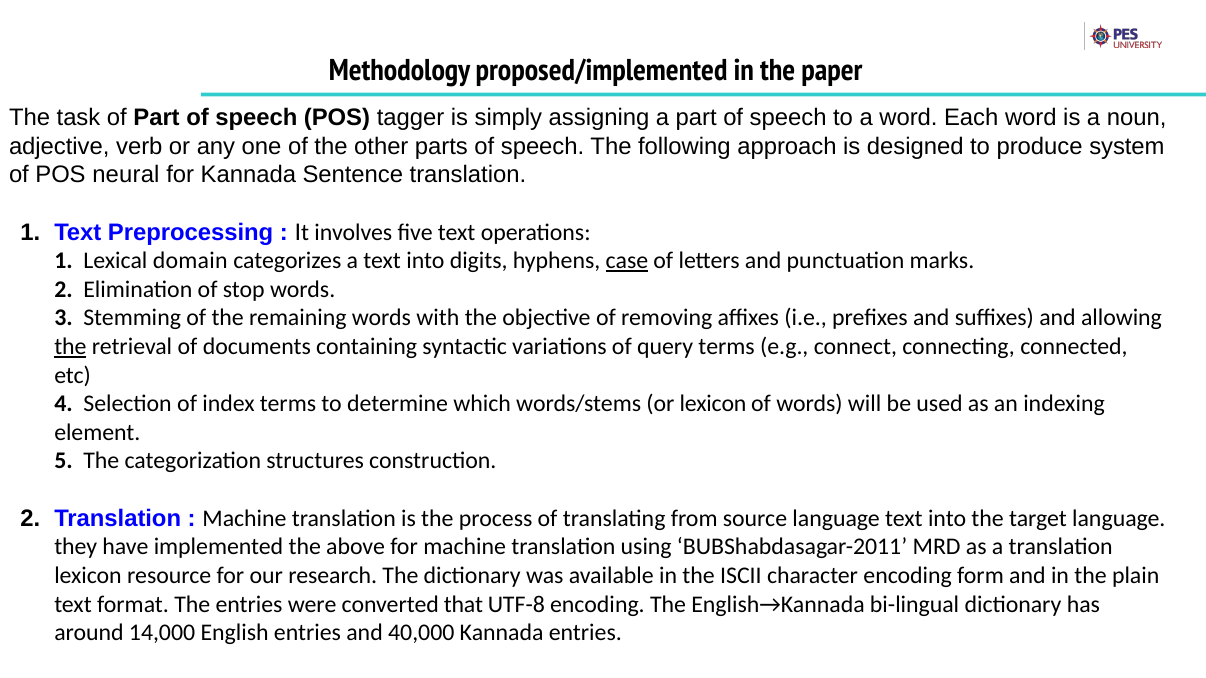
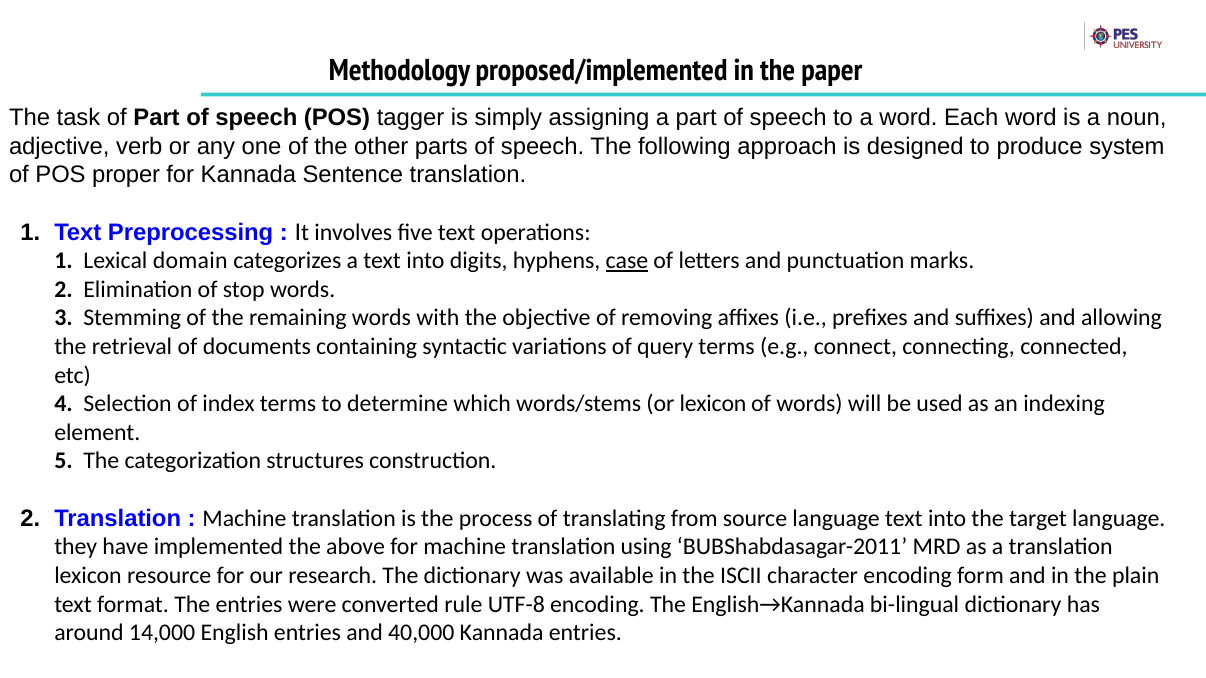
neural: neural -> proper
the at (70, 347) underline: present -> none
that: that -> rule
